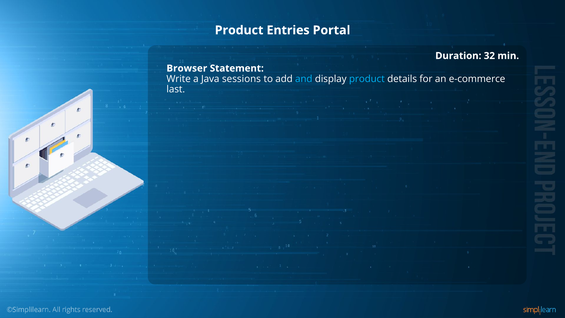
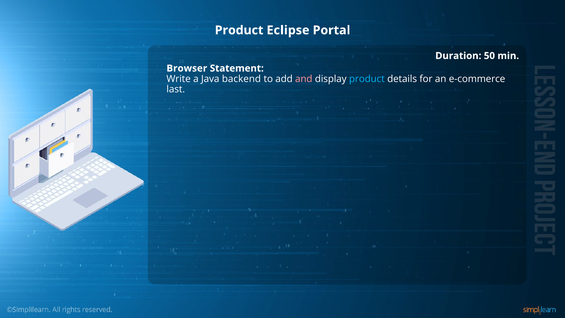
Entries: Entries -> Eclipse
32: 32 -> 50
sessions: sessions -> backend
and colour: light blue -> pink
